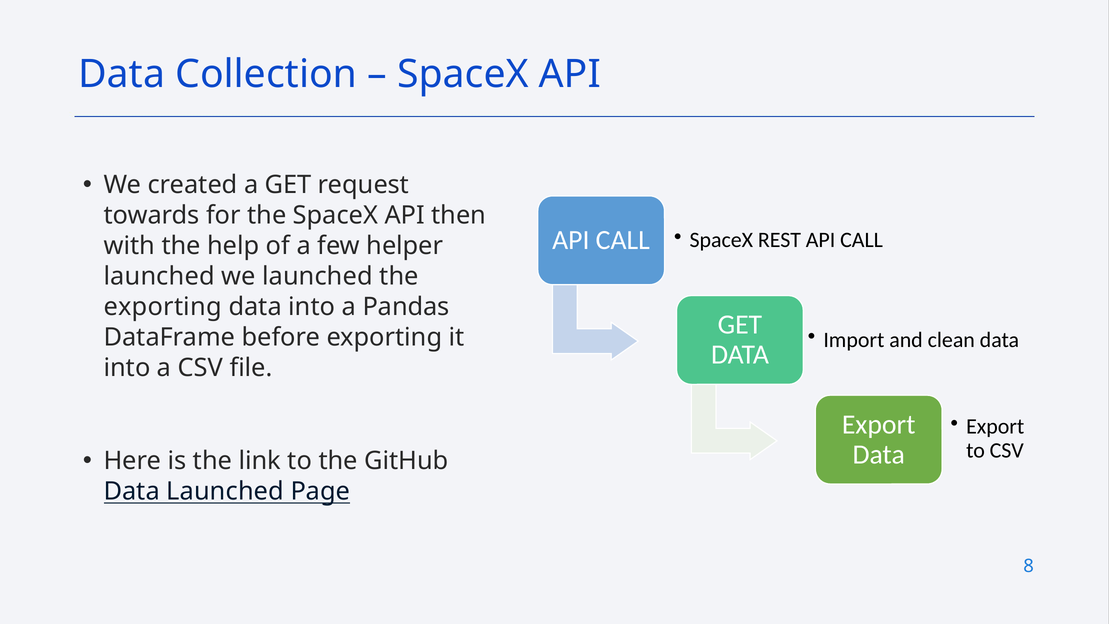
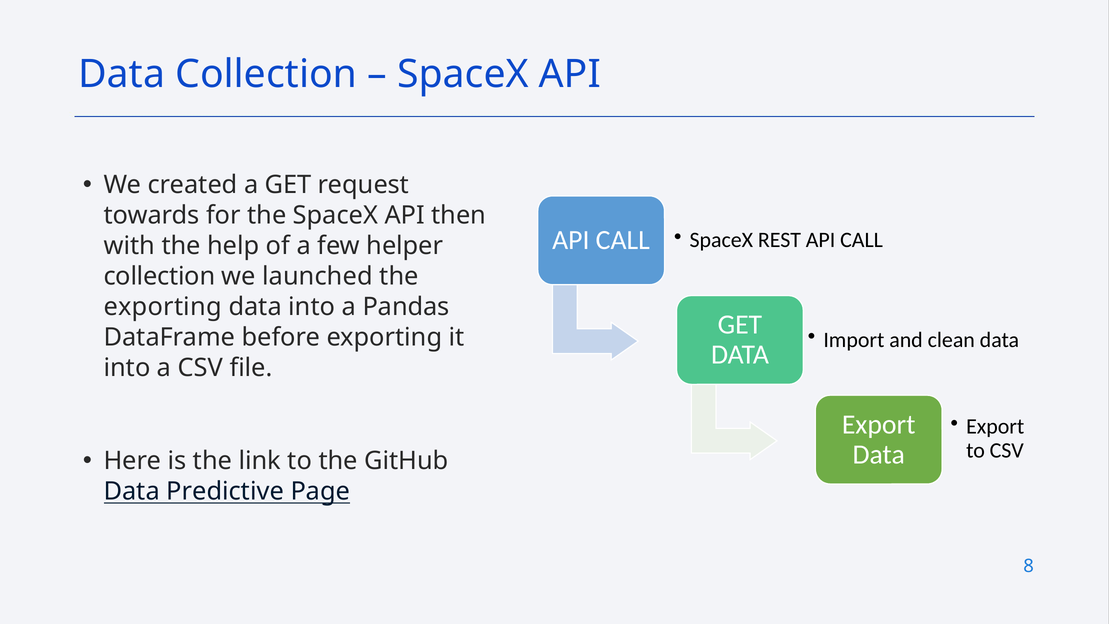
launched at (159, 276): launched -> collection
Data Launched: Launched -> Predictive
